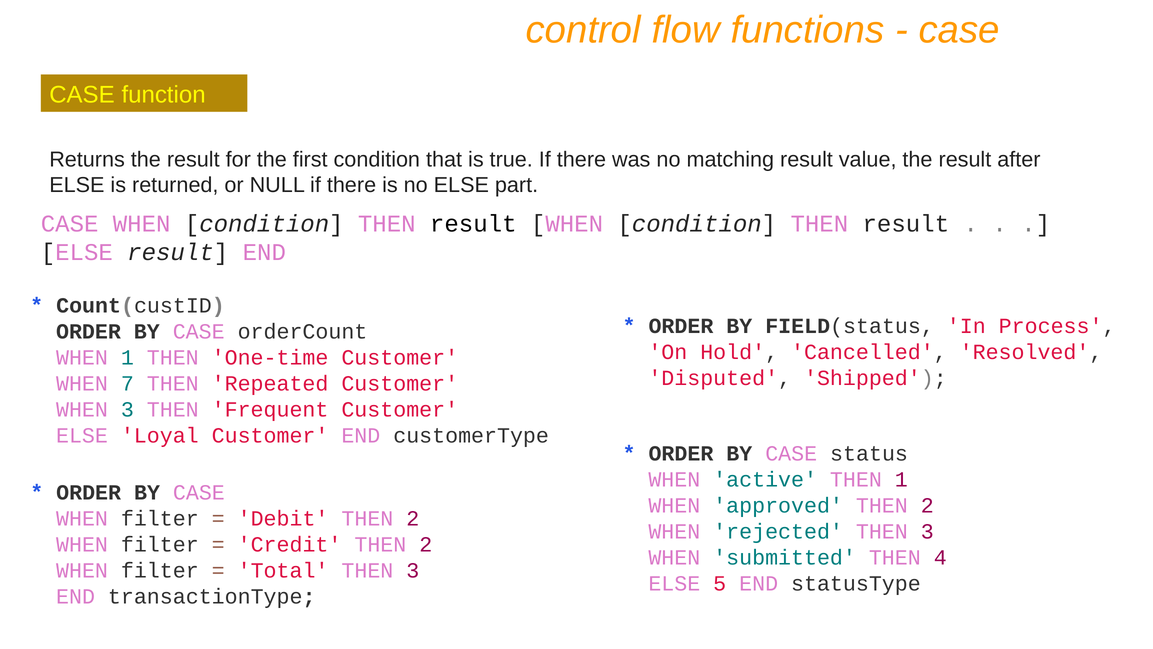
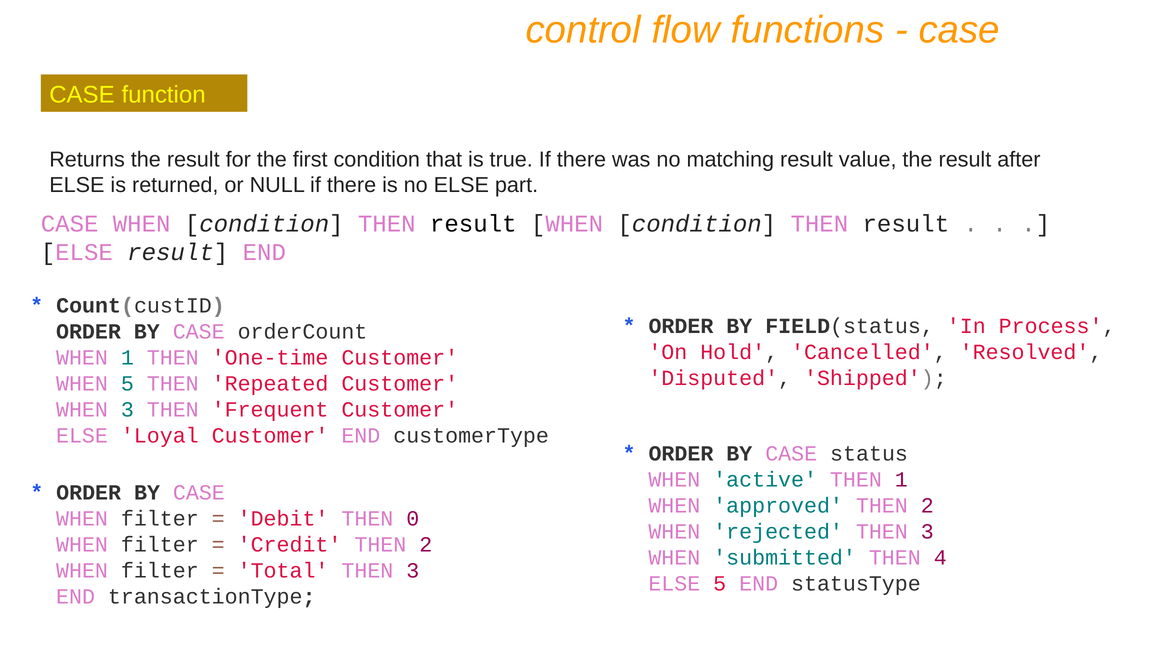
WHEN 7: 7 -> 5
Debit THEN 2: 2 -> 0
